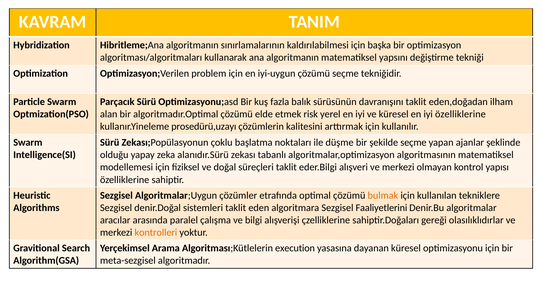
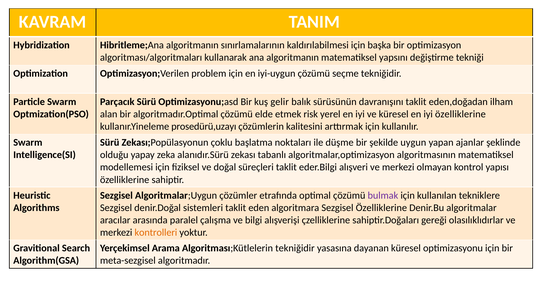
fazla: fazla -> gelir
şekilde seçme: seçme -> uygun
bulmak colour: orange -> purple
Sezgisel Faaliyetlerini: Faaliyetlerini -> Özelliklerine
Algoritması;Kütlelerin execution: execution -> tekniğidir
